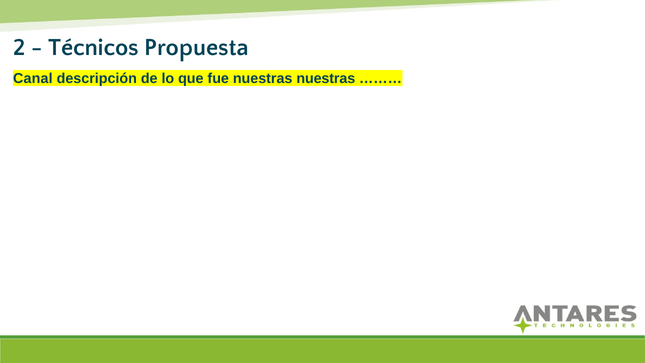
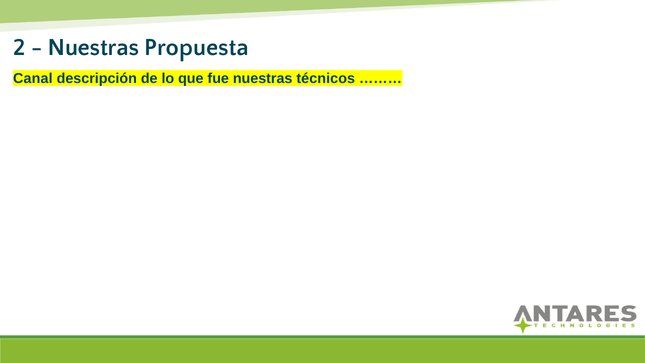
Técnicos at (94, 47): Técnicos -> Nuestras
nuestras nuestras: nuestras -> técnicos
